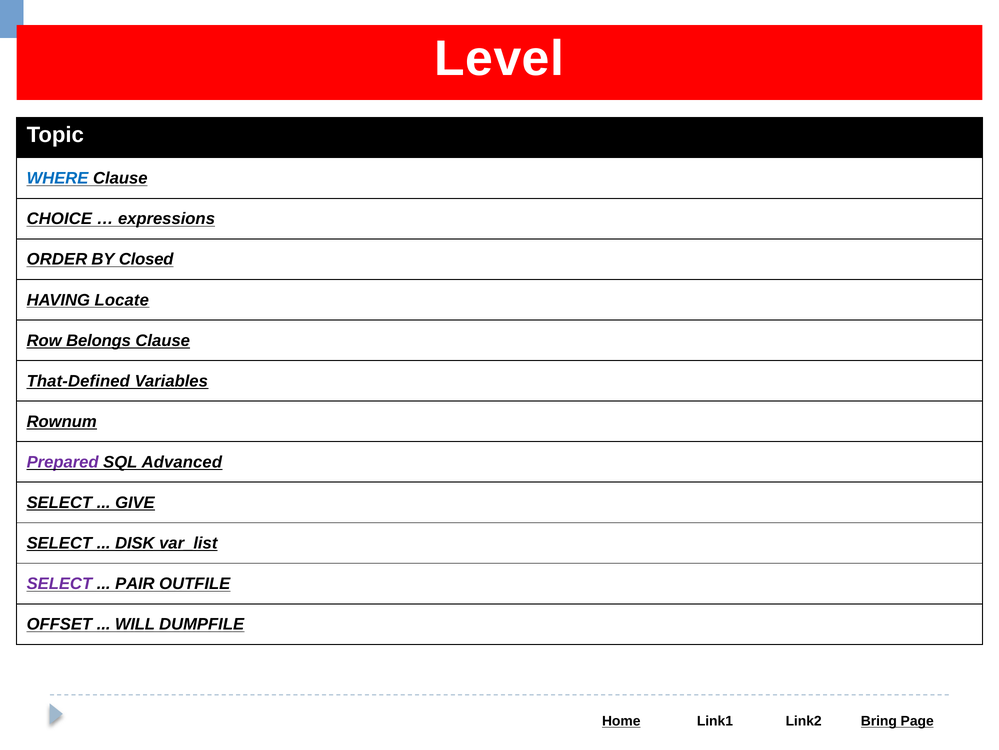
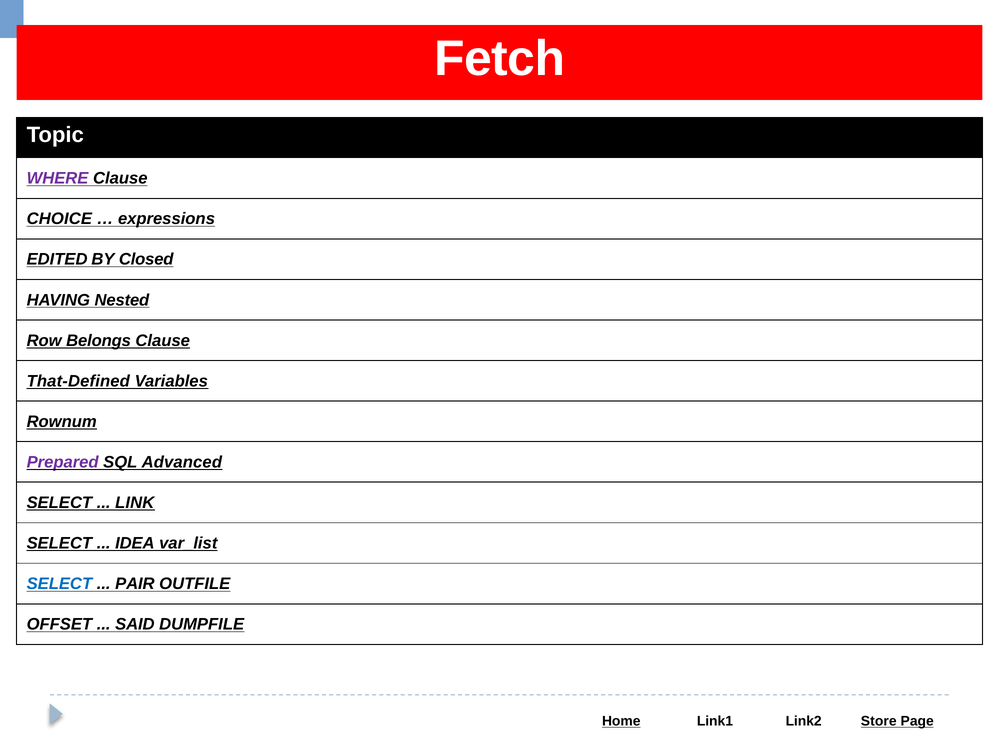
Level: Level -> Fetch
WHERE colour: blue -> purple
ORDER: ORDER -> EDITED
Locate: Locate -> Nested
GIVE: GIVE -> LINK
DISK: DISK -> IDEA
SELECT at (59, 583) colour: purple -> blue
WILL: WILL -> SAID
Bring: Bring -> Store
